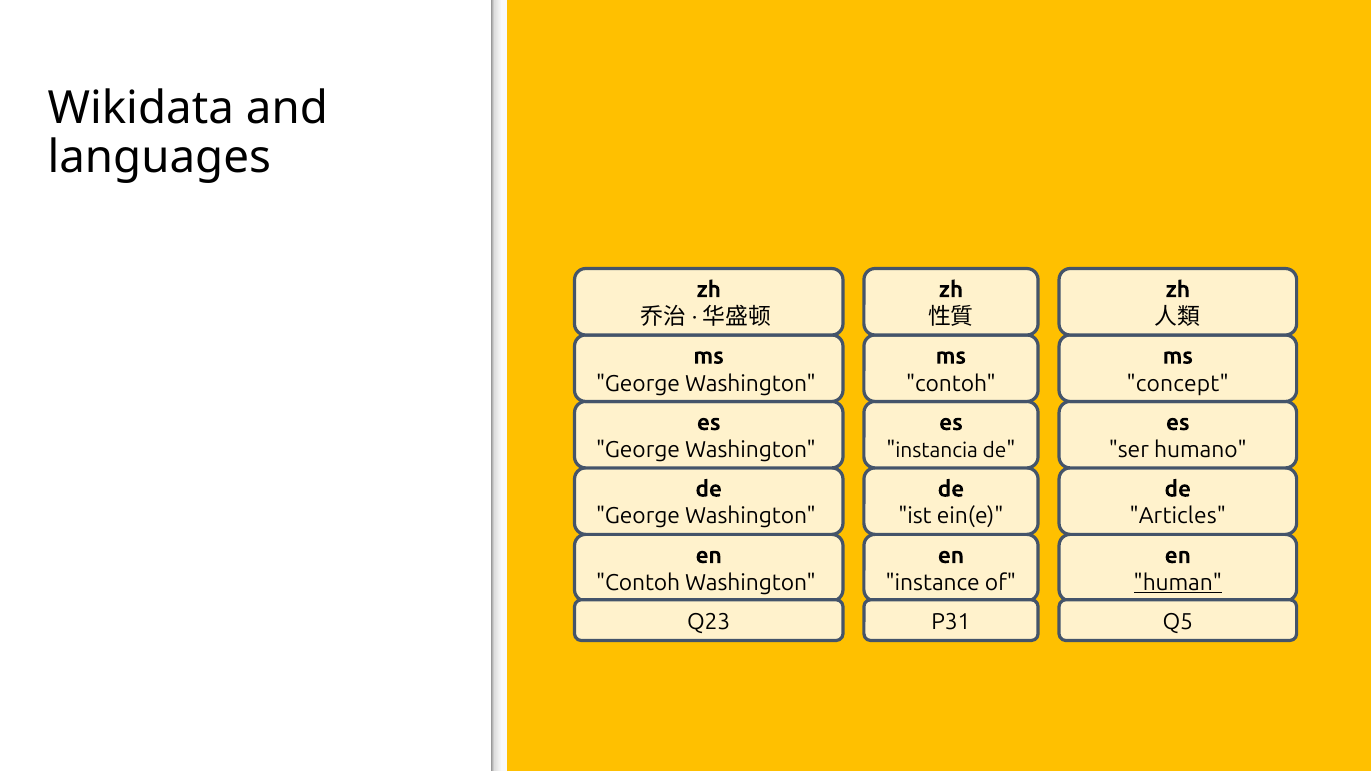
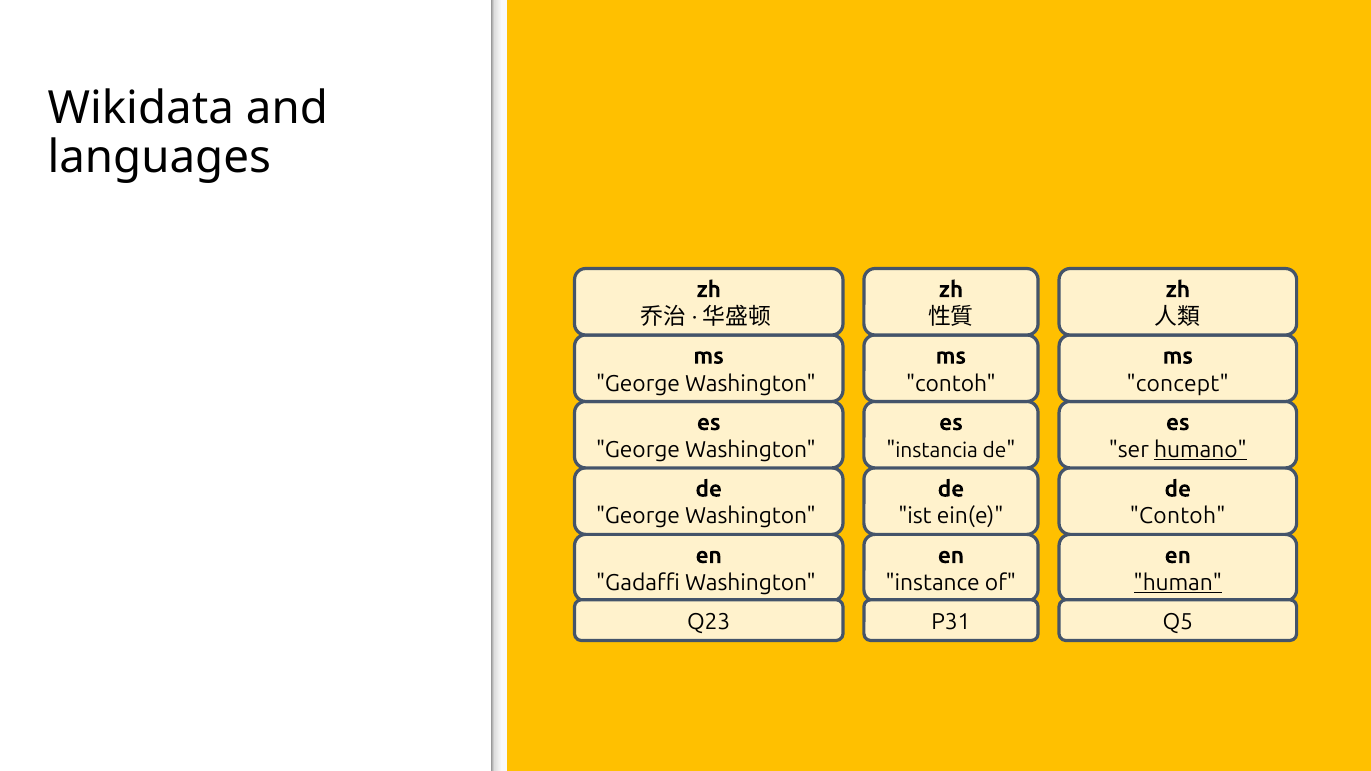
humano underline: none -> present
Articles at (1178, 517): Articles -> Contoh
Contoh at (638, 583): Contoh -> Gadaffi
